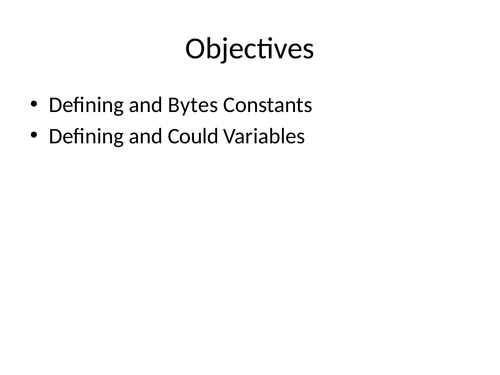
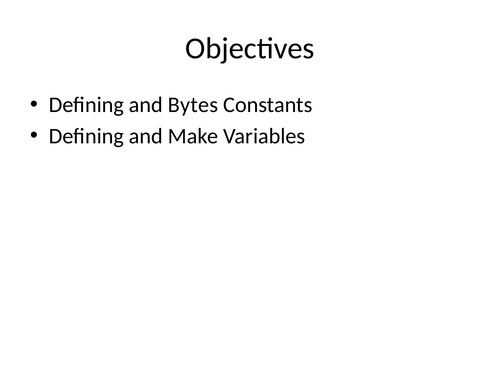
Could: Could -> Make
